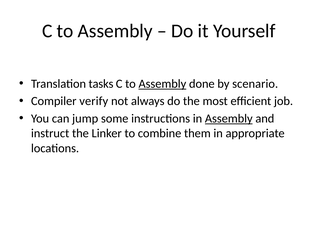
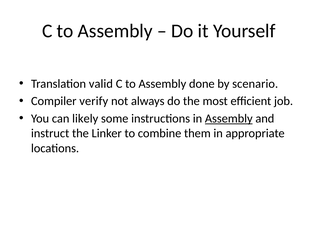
tasks: tasks -> valid
Assembly at (162, 84) underline: present -> none
jump: jump -> likely
